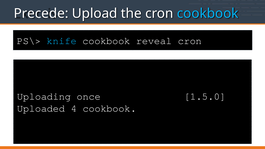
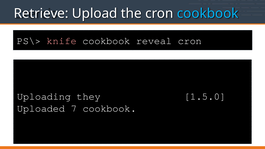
Precede: Precede -> Retrieve
knife colour: light blue -> pink
once: once -> they
4: 4 -> 7
